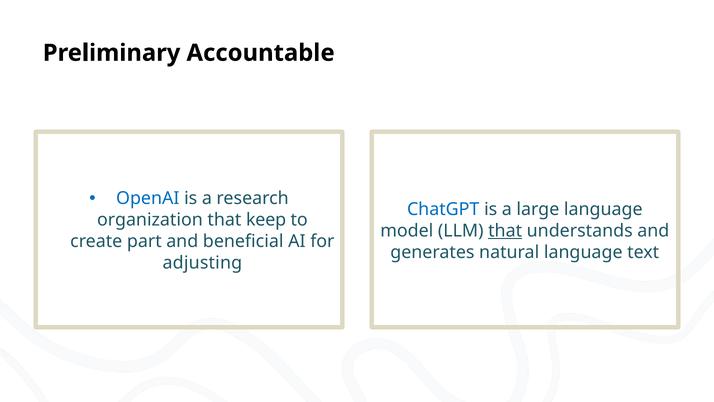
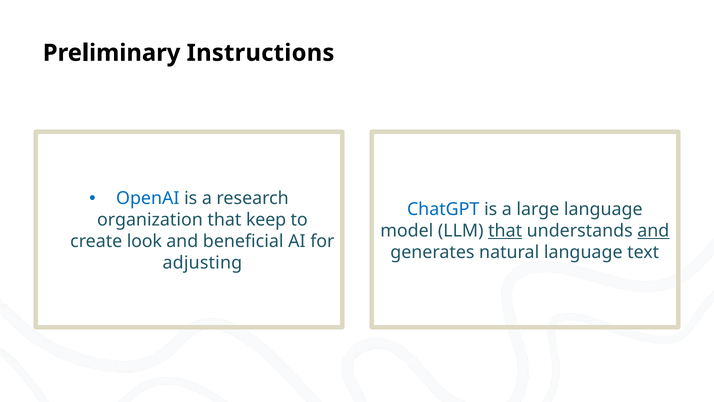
Accountable: Accountable -> Instructions
and at (653, 231) underline: none -> present
part: part -> look
